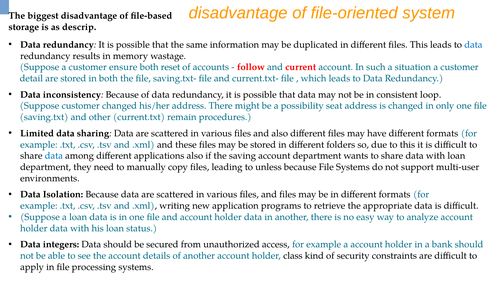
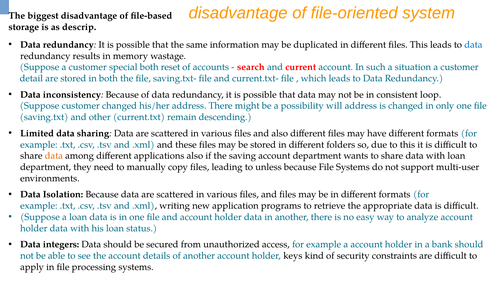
ensure: ensure -> special
follow: follow -> search
seat: seat -> will
procedures: procedures -> descending
data at (54, 156) colour: blue -> orange
class: class -> keys
